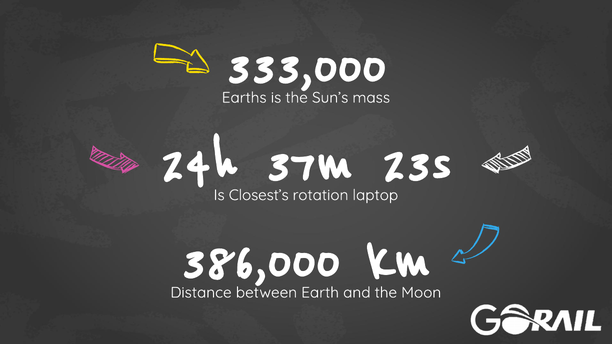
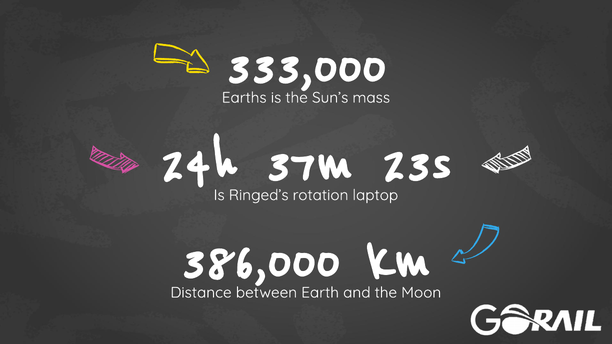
Closest’s: Closest’s -> Ringed’s
